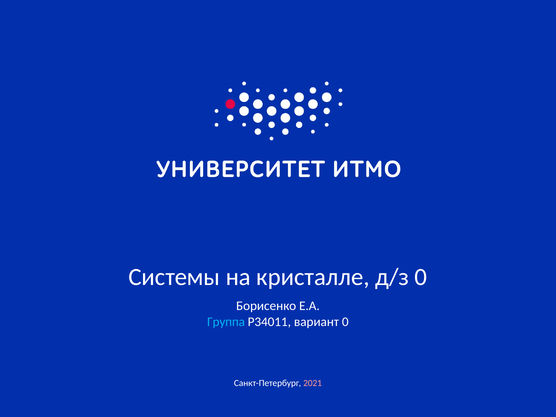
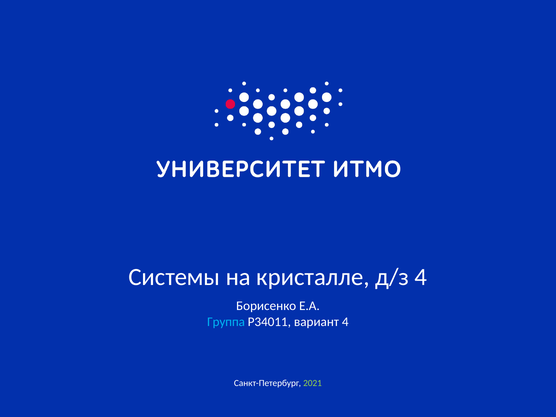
д/з 0: 0 -> 4
вариант 0: 0 -> 4
2021 colour: pink -> light green
